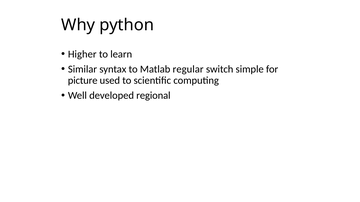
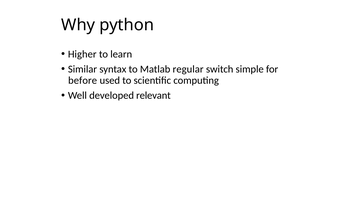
picture: picture -> before
regional: regional -> relevant
